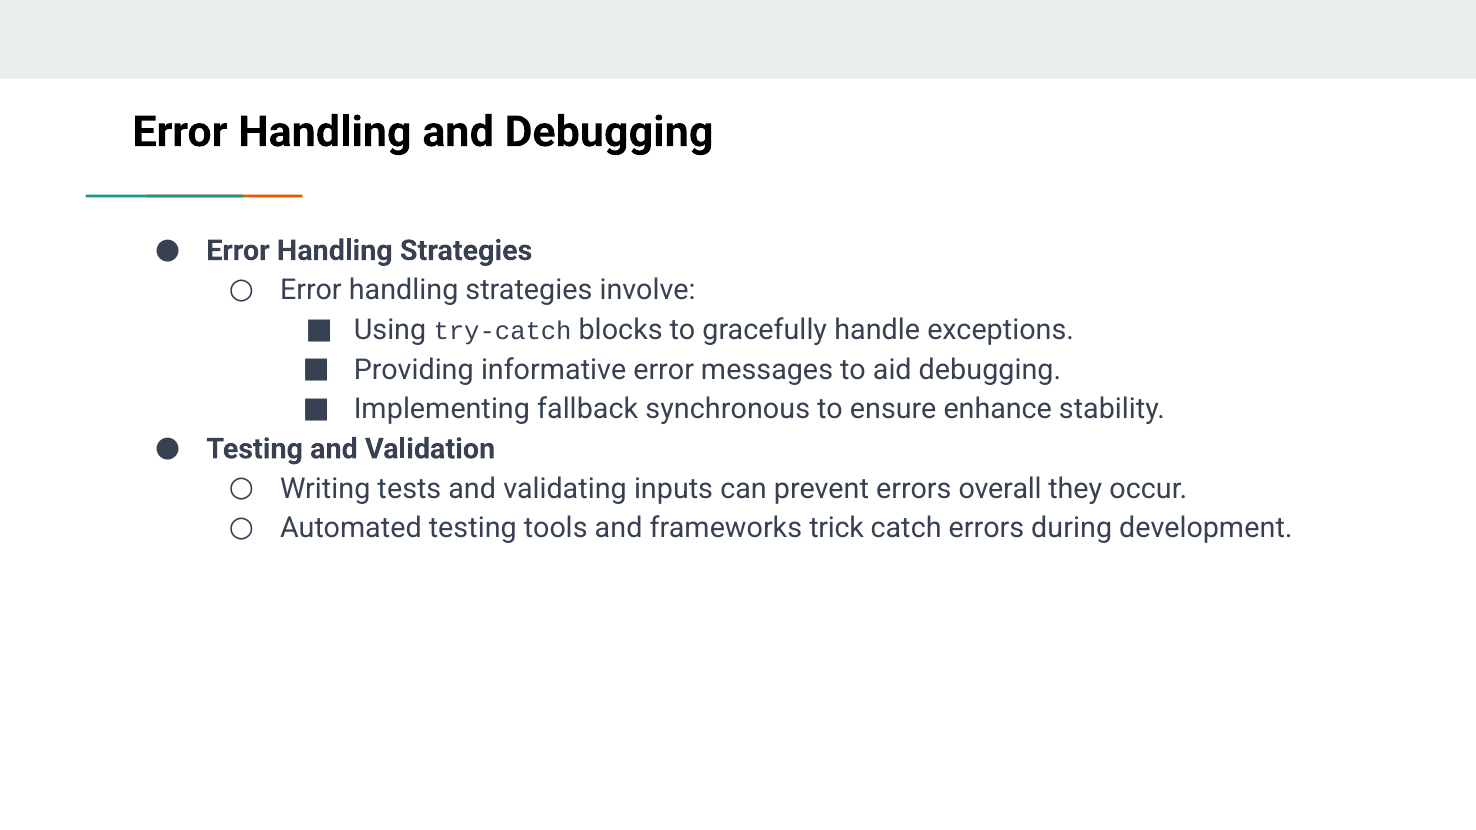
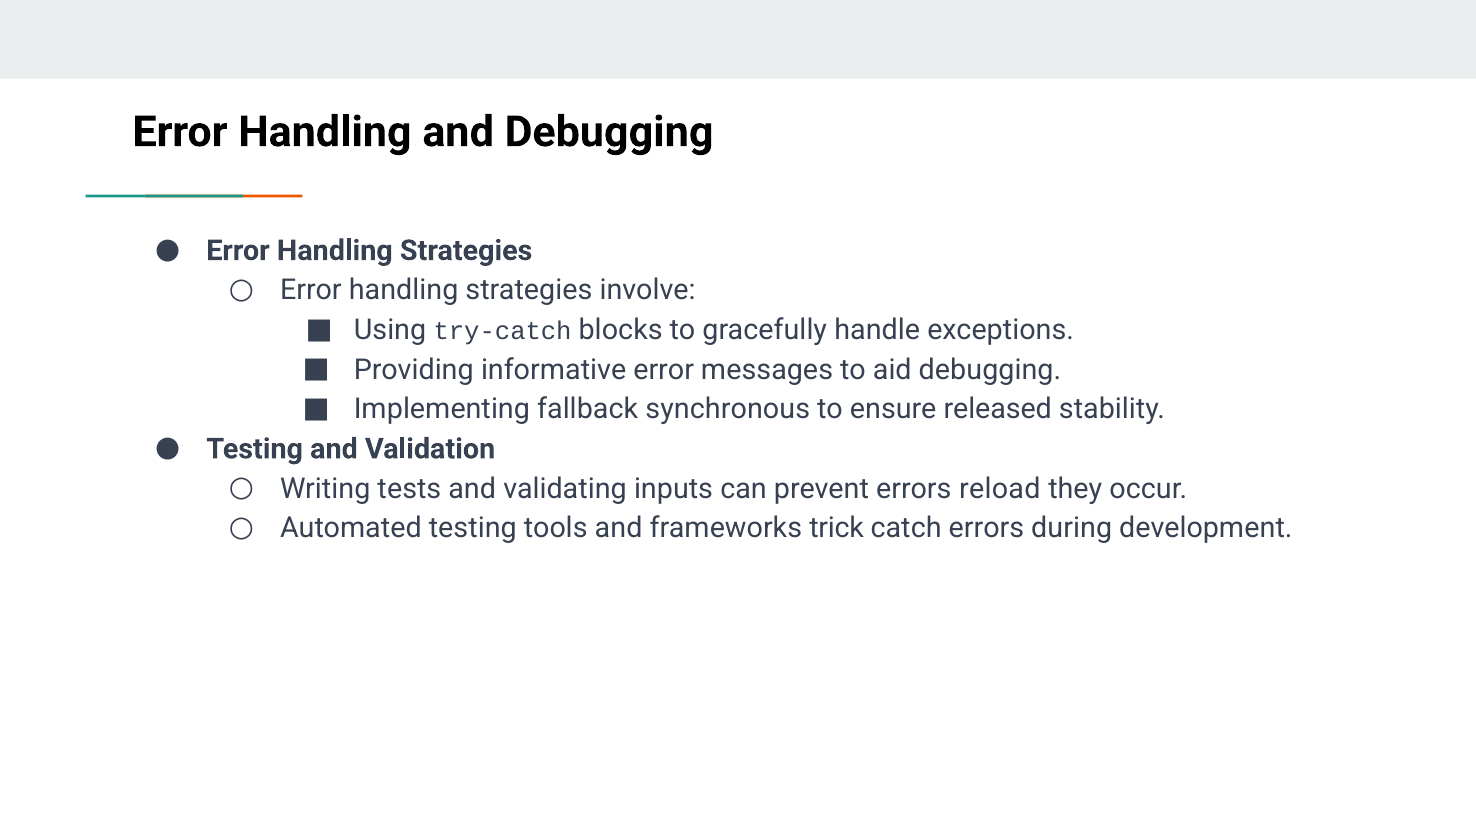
enhance: enhance -> released
overall: overall -> reload
